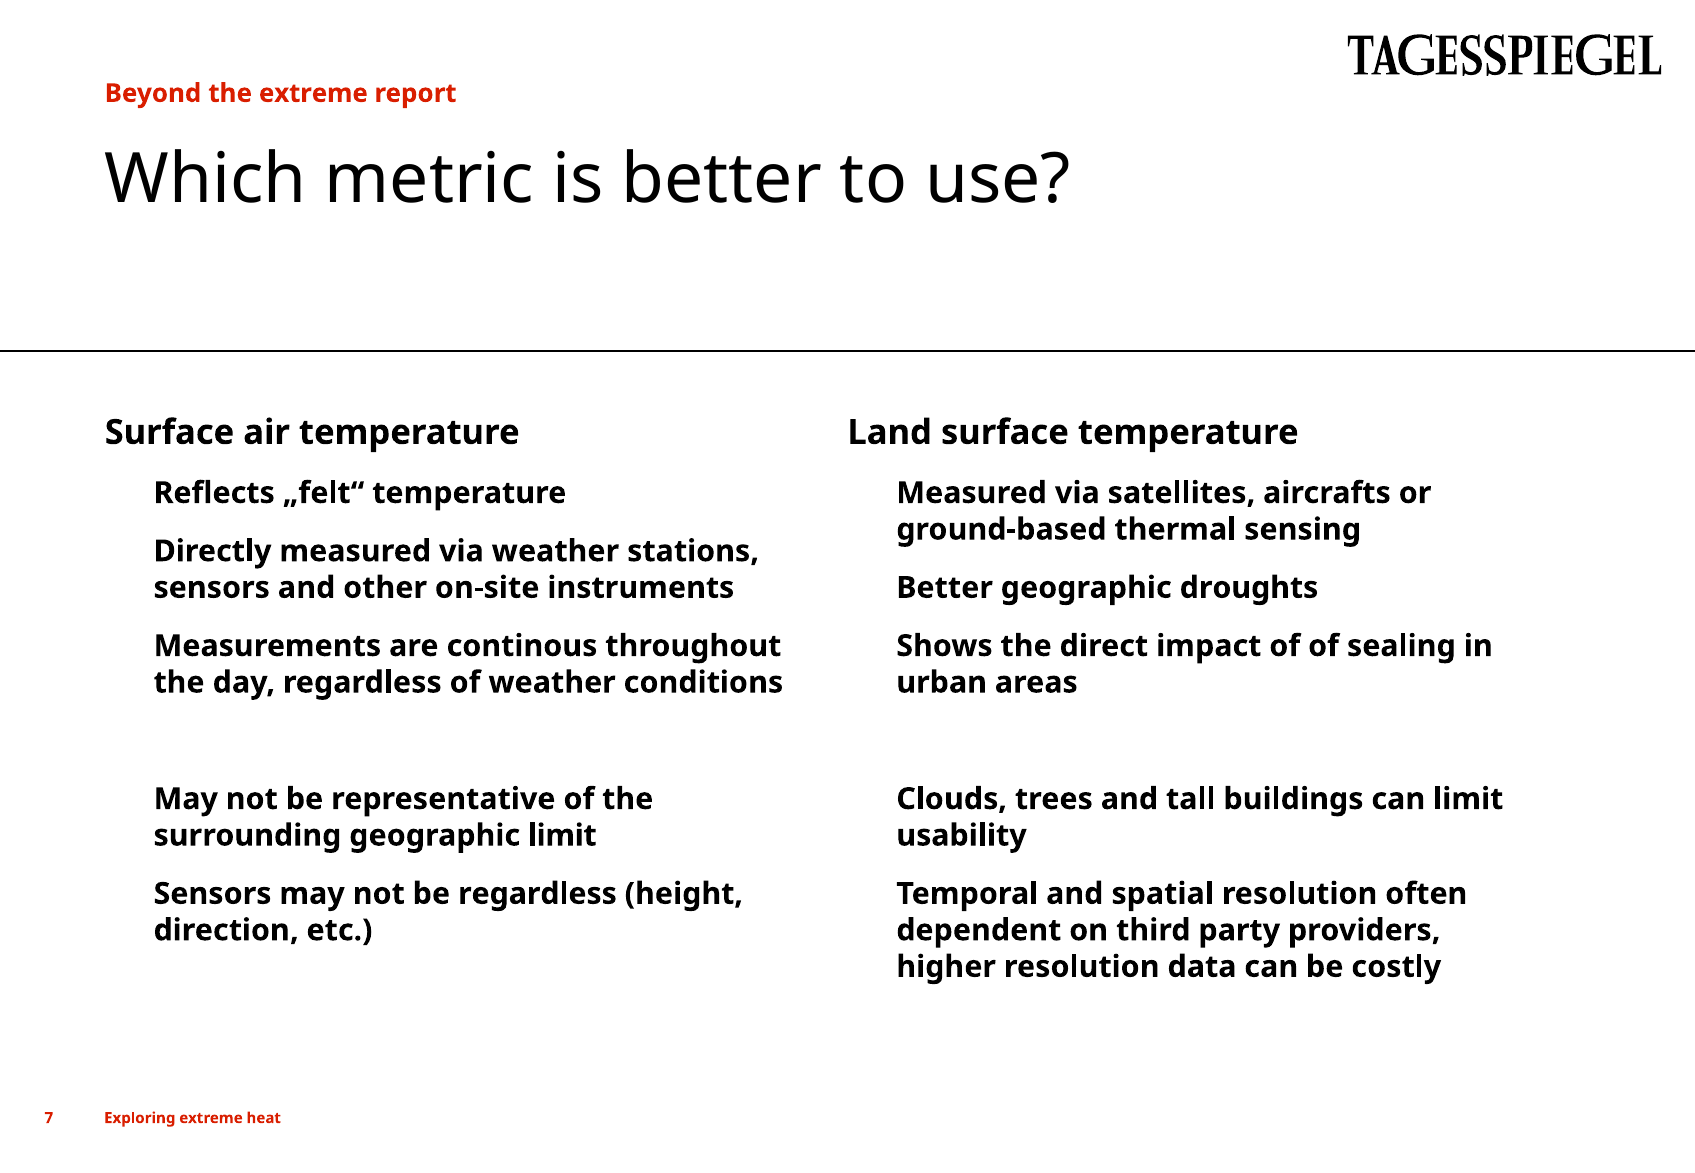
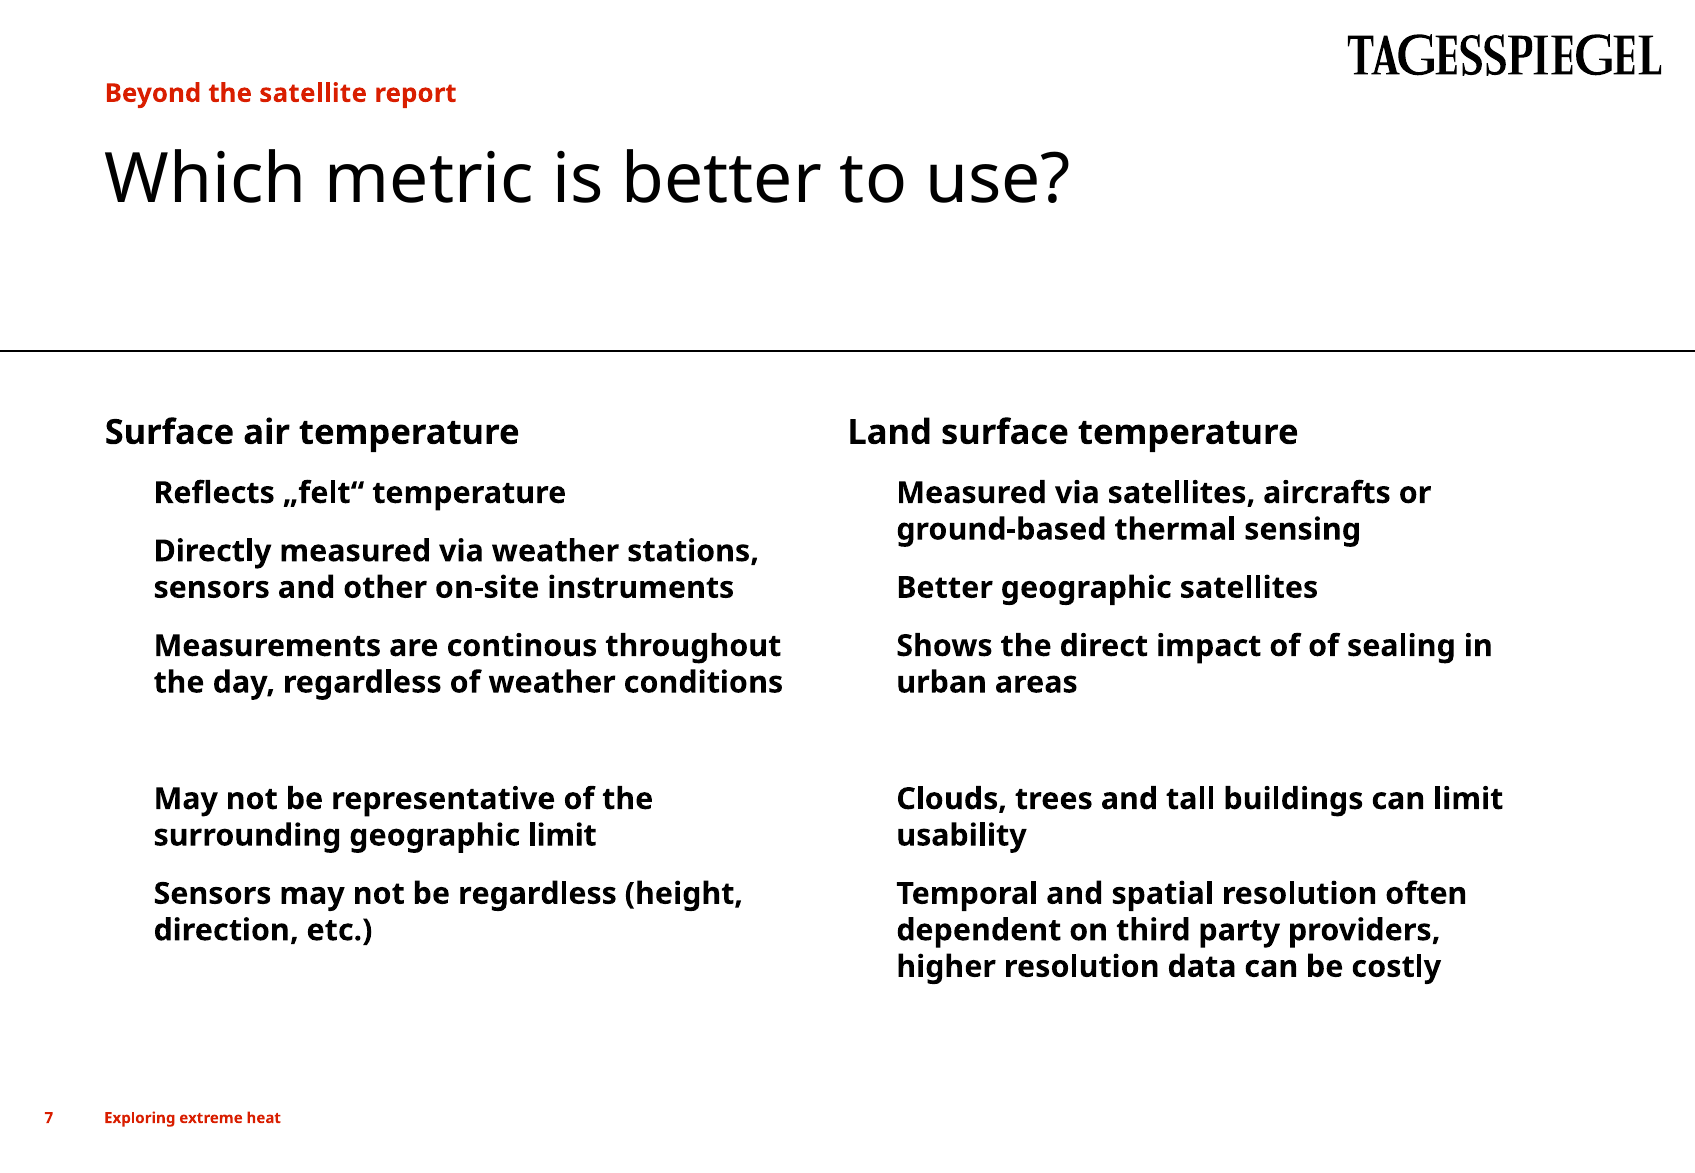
the extreme: extreme -> satellite
geographic droughts: droughts -> satellites
